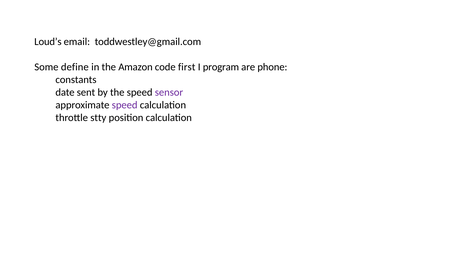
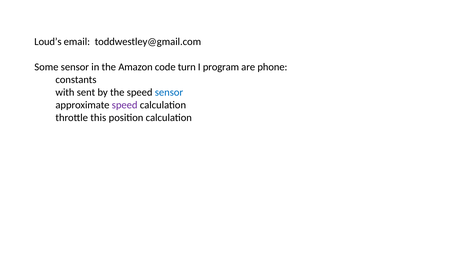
Some define: define -> sensor
first: first -> turn
date: date -> with
sensor at (169, 92) colour: purple -> blue
stty: stty -> this
